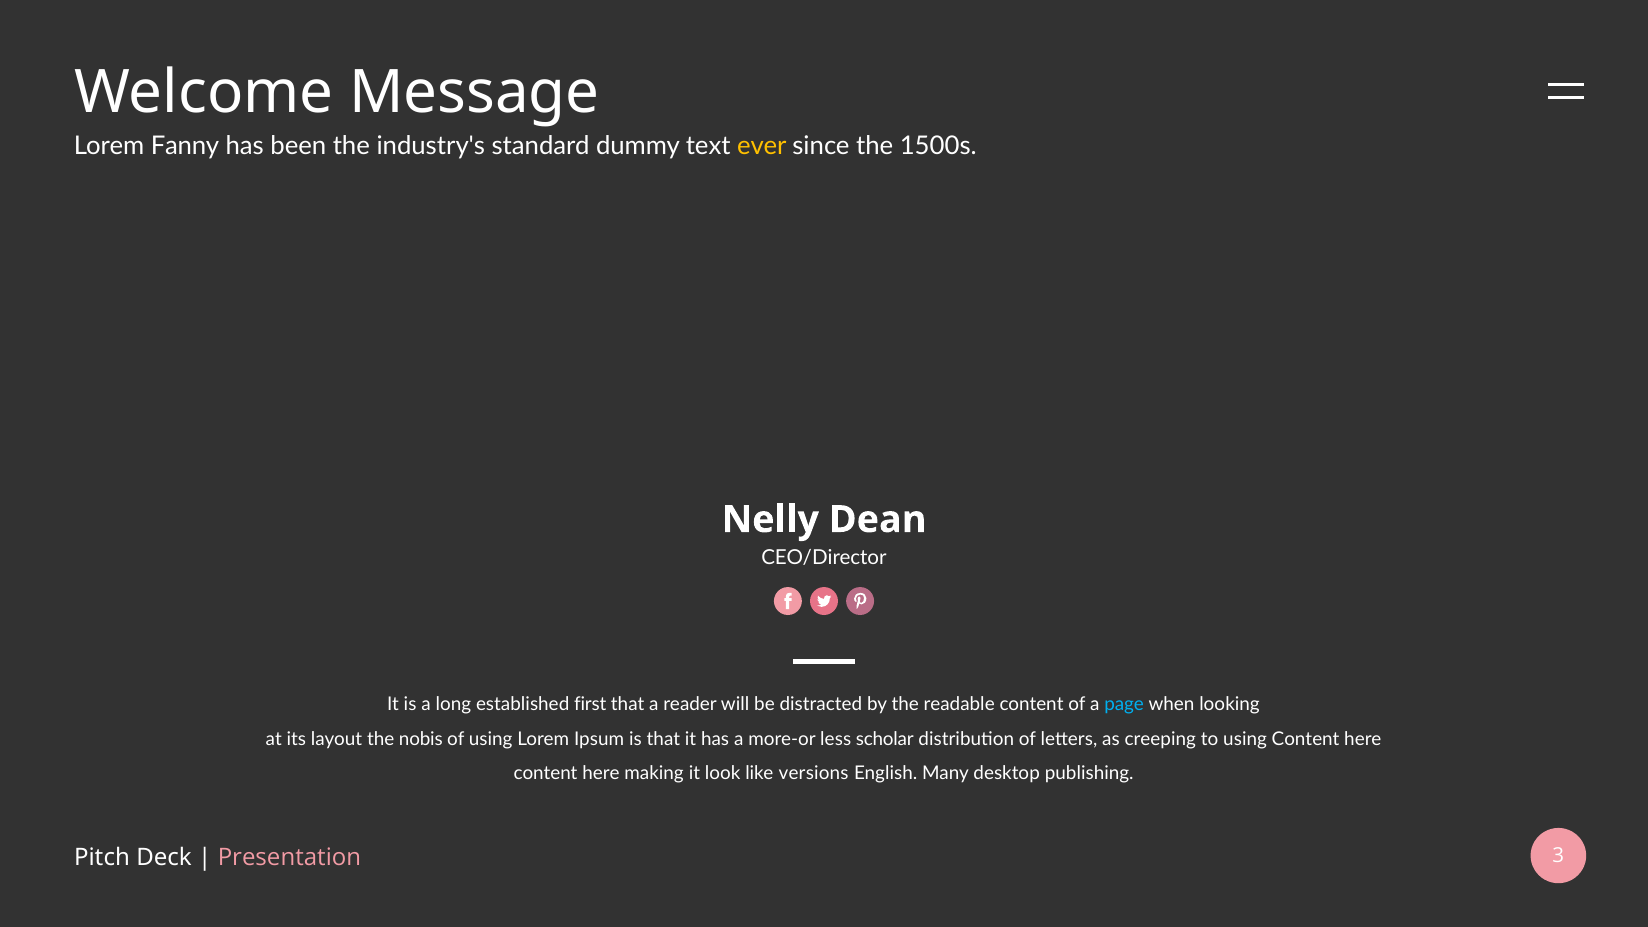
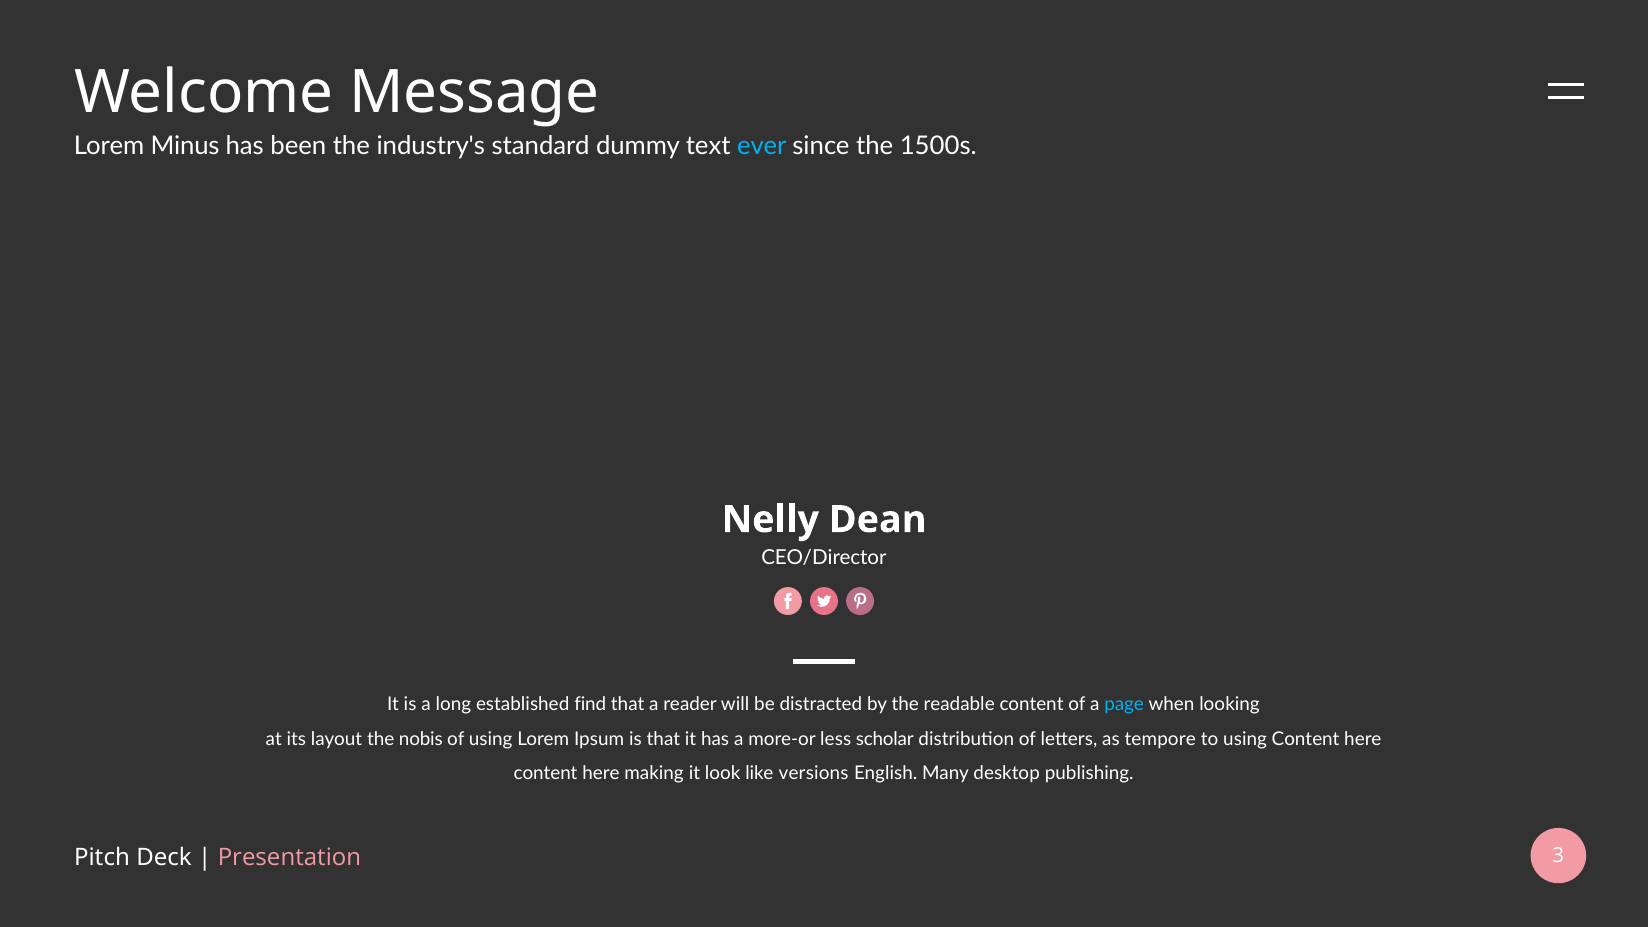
Fanny: Fanny -> Minus
ever colour: yellow -> light blue
first: first -> find
creeping: creeping -> tempore
